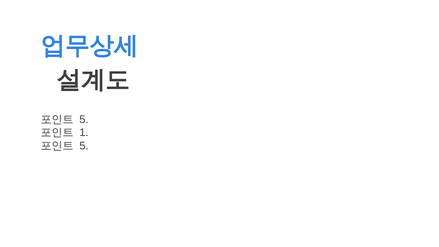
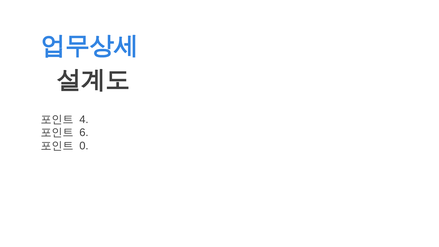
5 at (84, 119): 5 -> 4
1: 1 -> 6
5 at (84, 146): 5 -> 0
